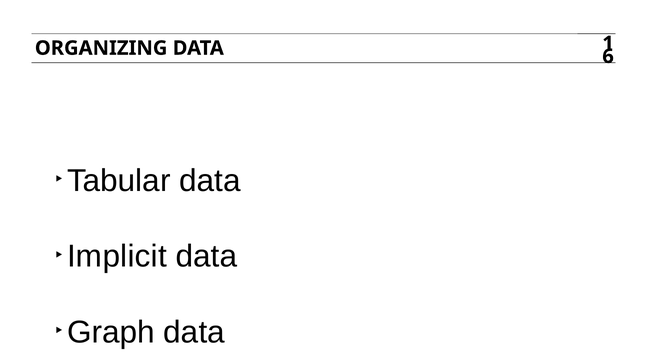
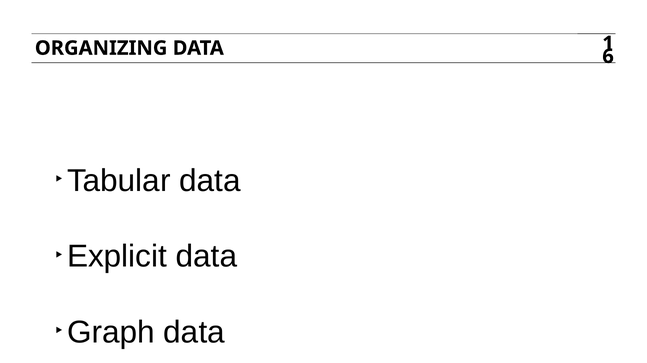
Implicit: Implicit -> Explicit
